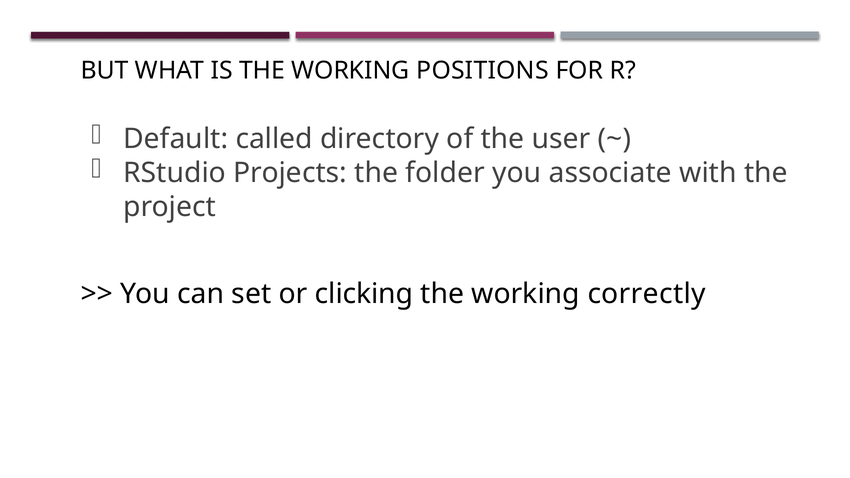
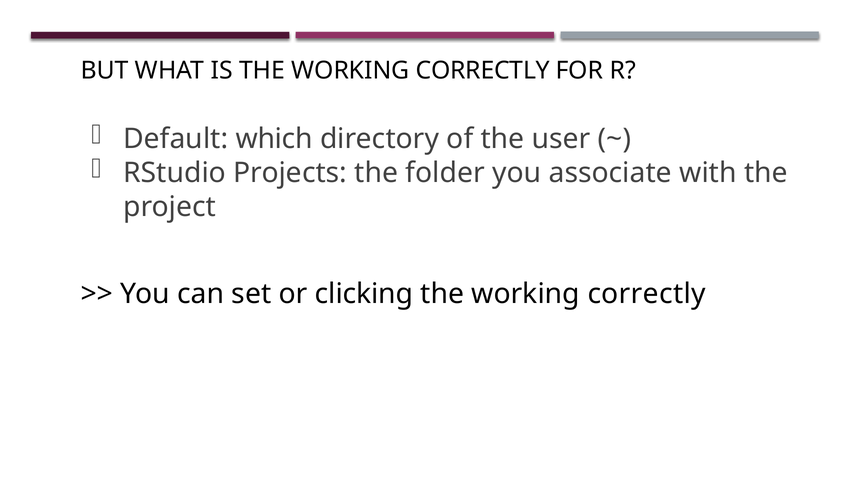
IS THE WORKING POSITIONS: POSITIONS -> CORRECTLY
called: called -> which
